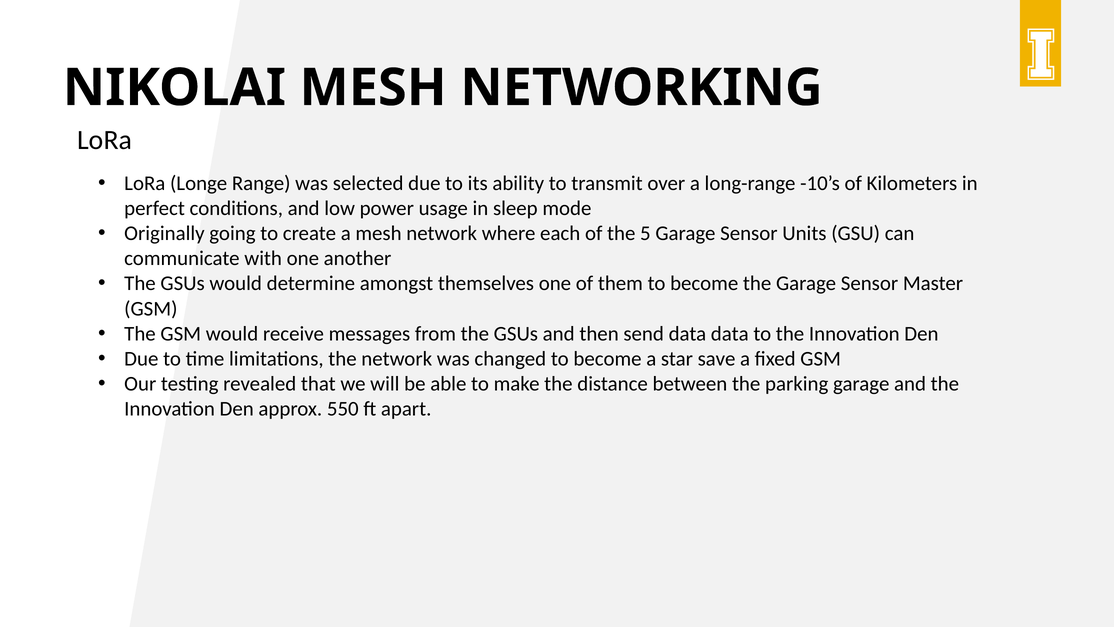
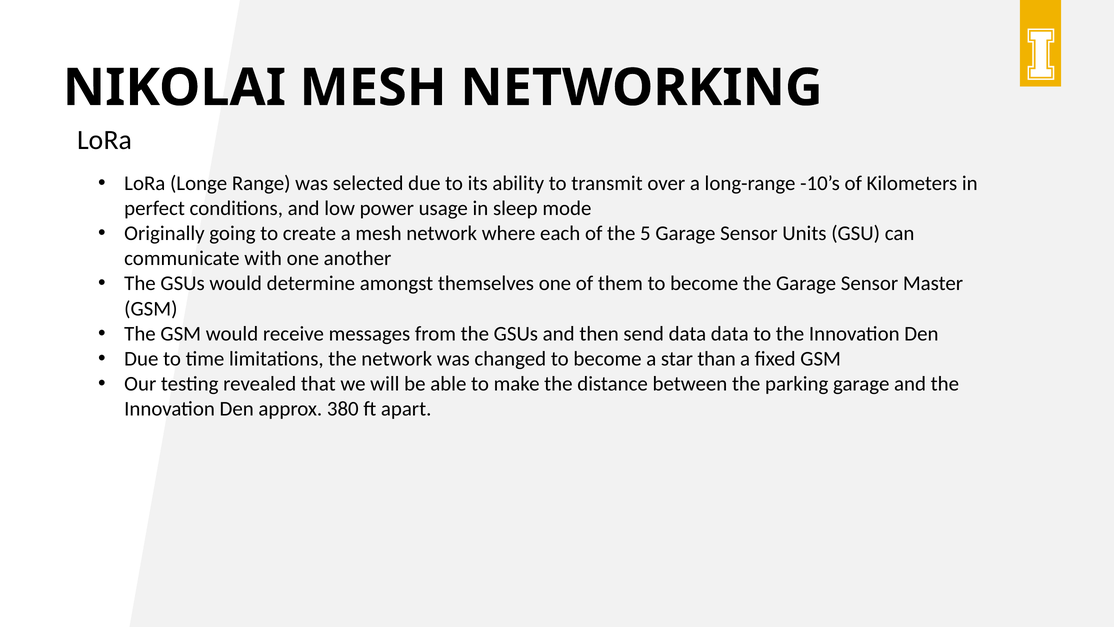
save: save -> than
550: 550 -> 380
